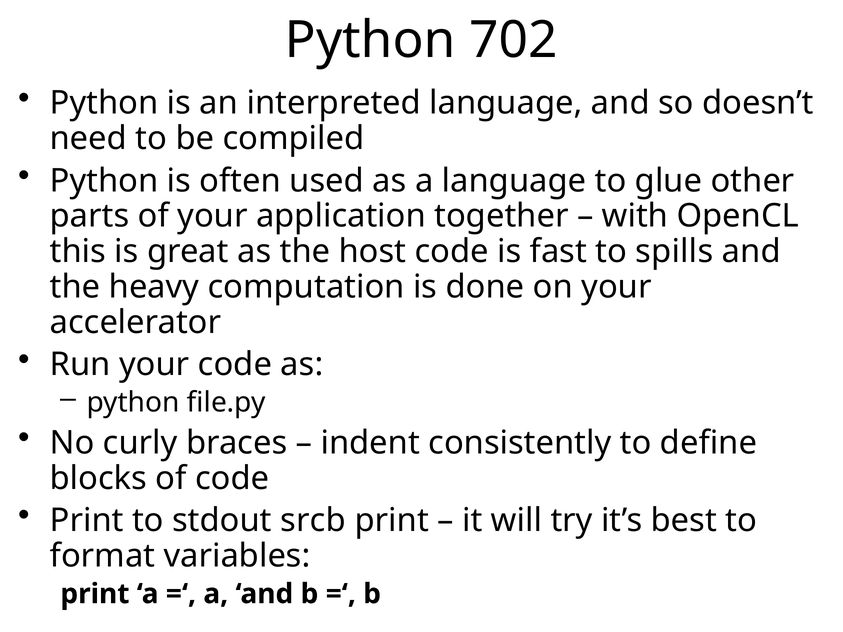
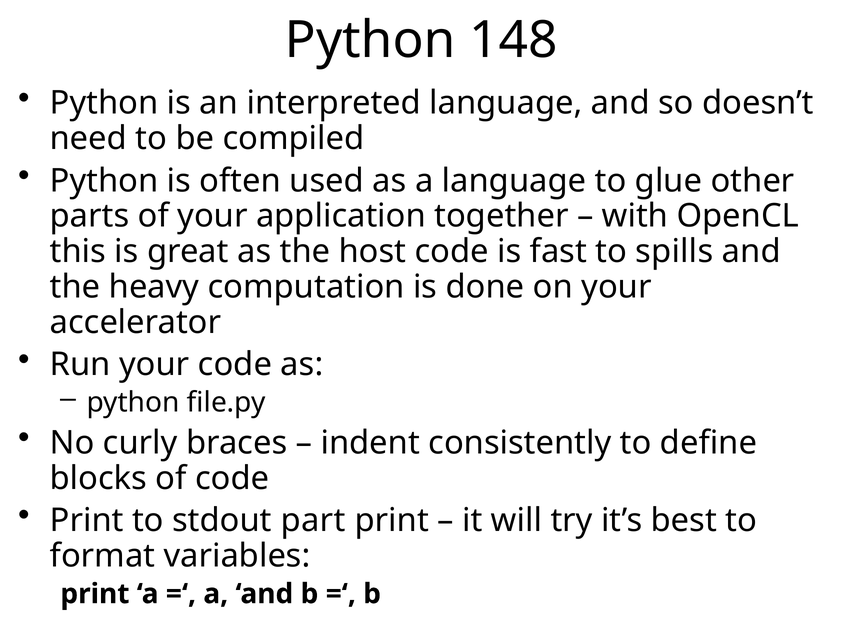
702: 702 -> 148
srcb: srcb -> part
